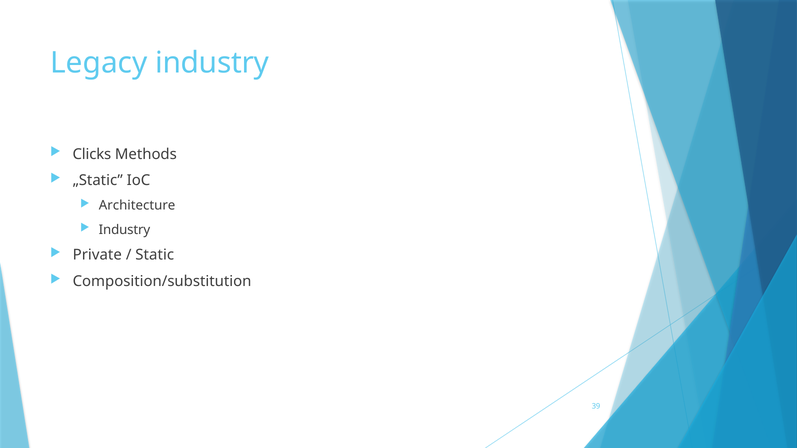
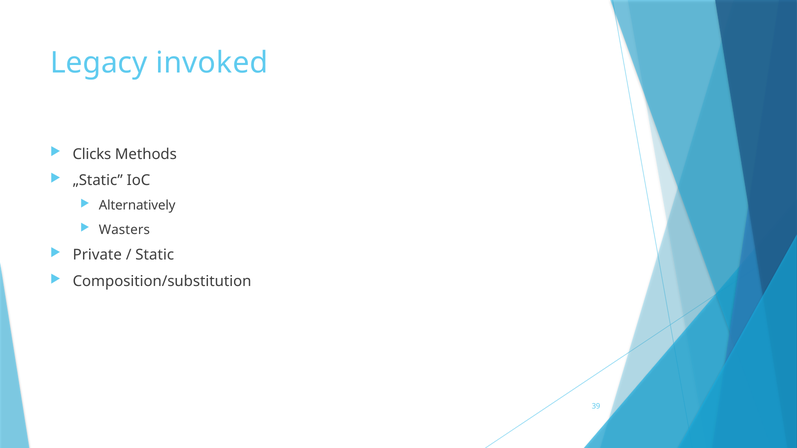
Legacy industry: industry -> invoked
Architecture: Architecture -> Alternatively
Industry at (124, 230): Industry -> Wasters
